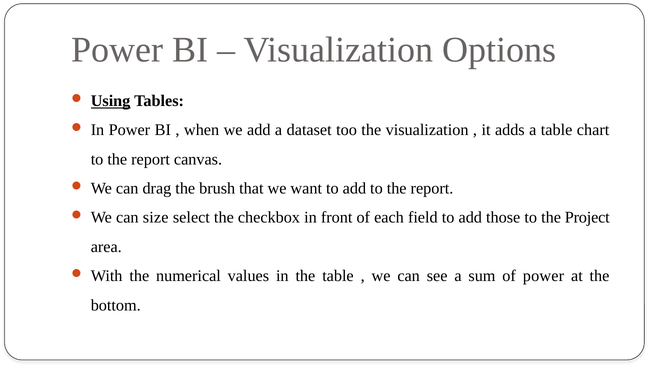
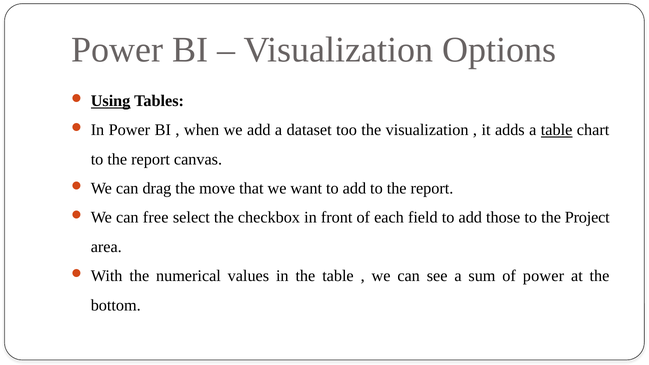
table at (557, 130) underline: none -> present
brush: brush -> move
size: size -> free
